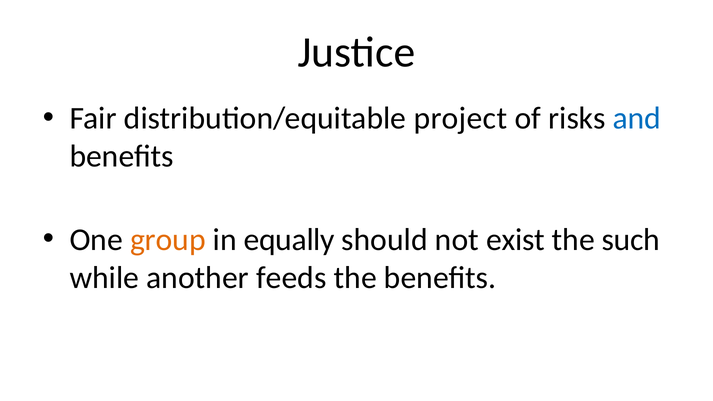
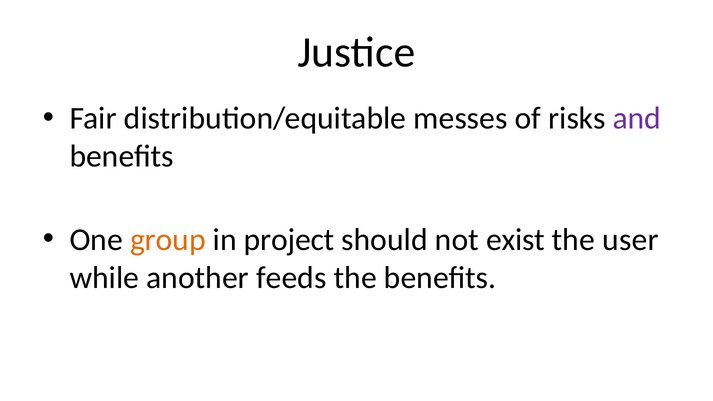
project: project -> messes
and colour: blue -> purple
equally: equally -> project
such: such -> user
